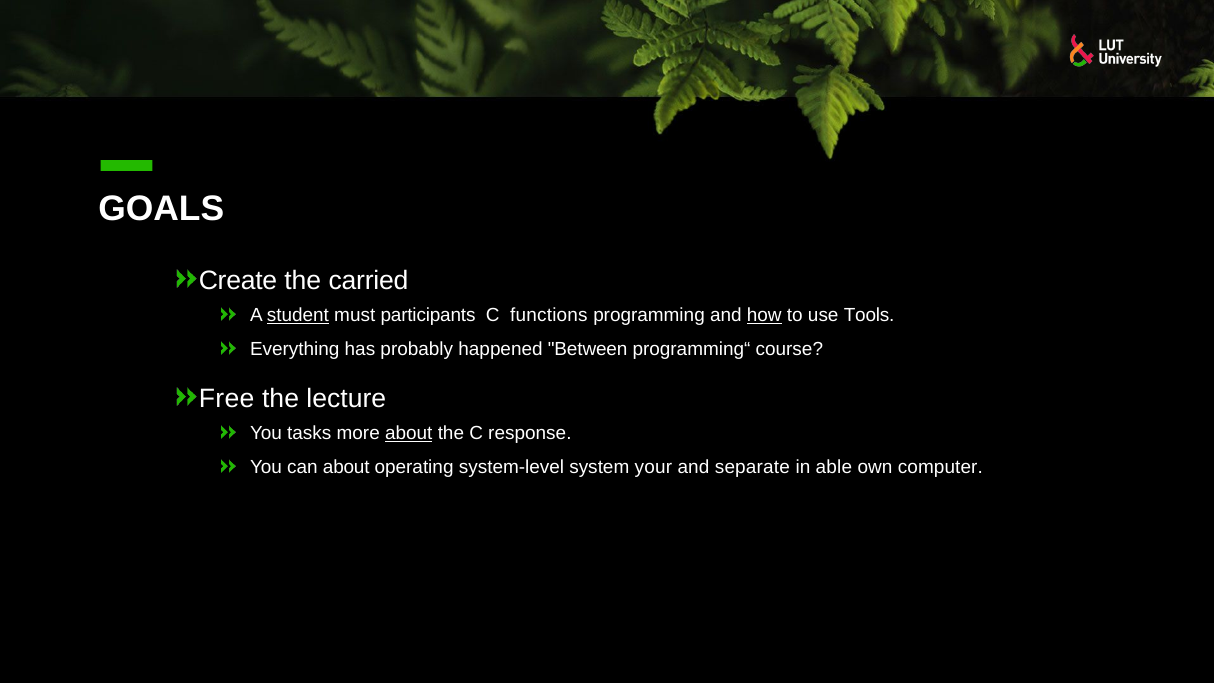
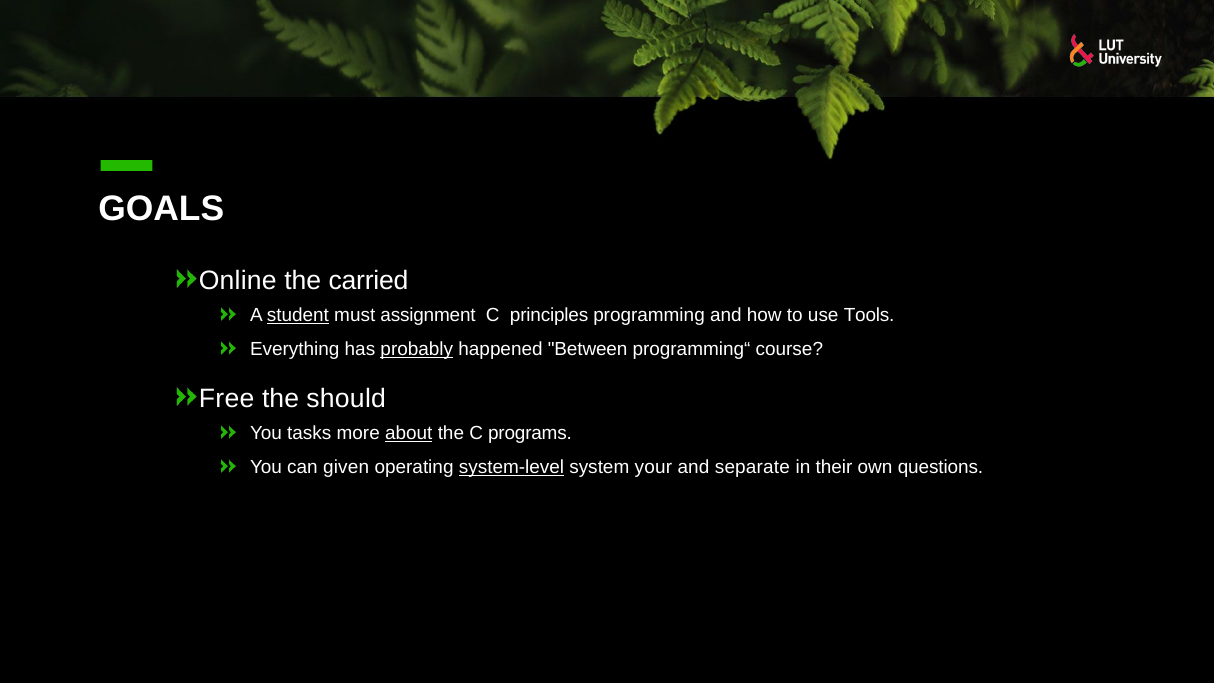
Create: Create -> Online
participants: participants -> assignment
functions: functions -> principles
how underline: present -> none
probably underline: none -> present
lecture: lecture -> should
response: response -> programs
can about: about -> given
system-level underline: none -> present
able: able -> their
computer: computer -> questions
